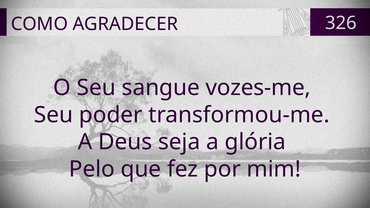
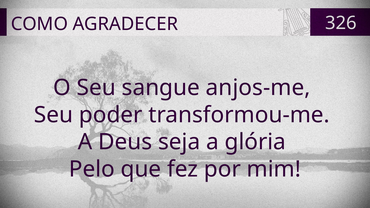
vozes-me: vozes-me -> anjos-me
